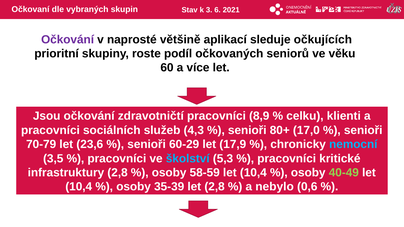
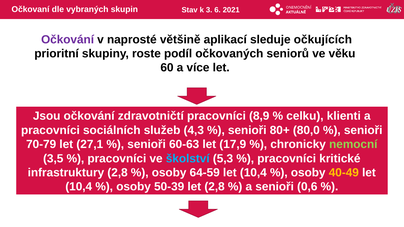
17,0: 17,0 -> 80,0
23,6: 23,6 -> 27,1
60-29: 60-29 -> 60-63
nemocní colour: light blue -> light green
58-59: 58-59 -> 64-59
40-49 colour: light green -> yellow
35-39: 35-39 -> 50-39
a nebylo: nebylo -> senioři
